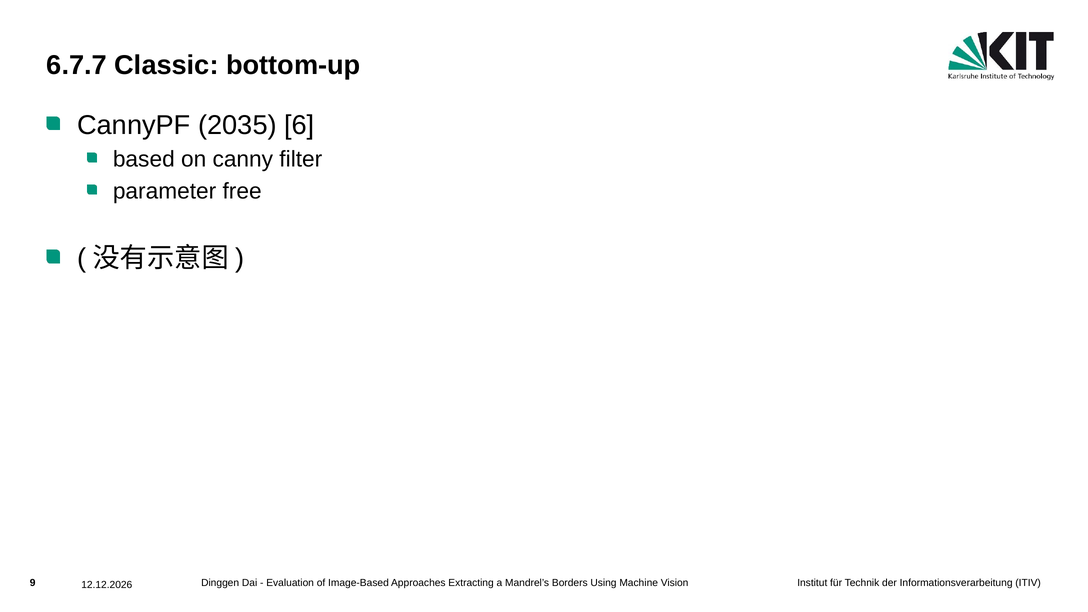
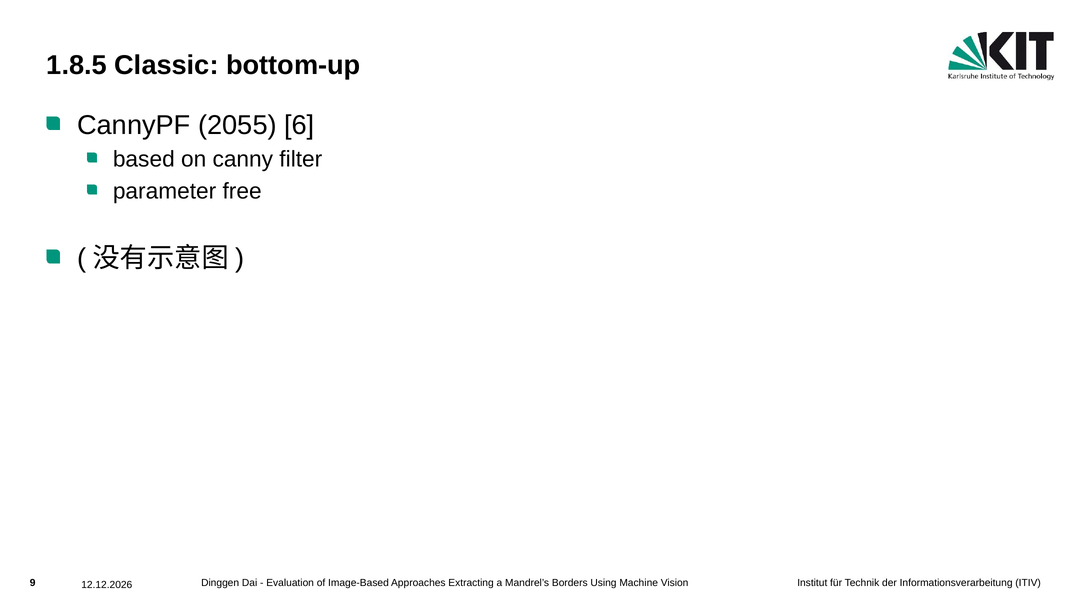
6.7.7: 6.7.7 -> 1.8.5
2035: 2035 -> 2055
